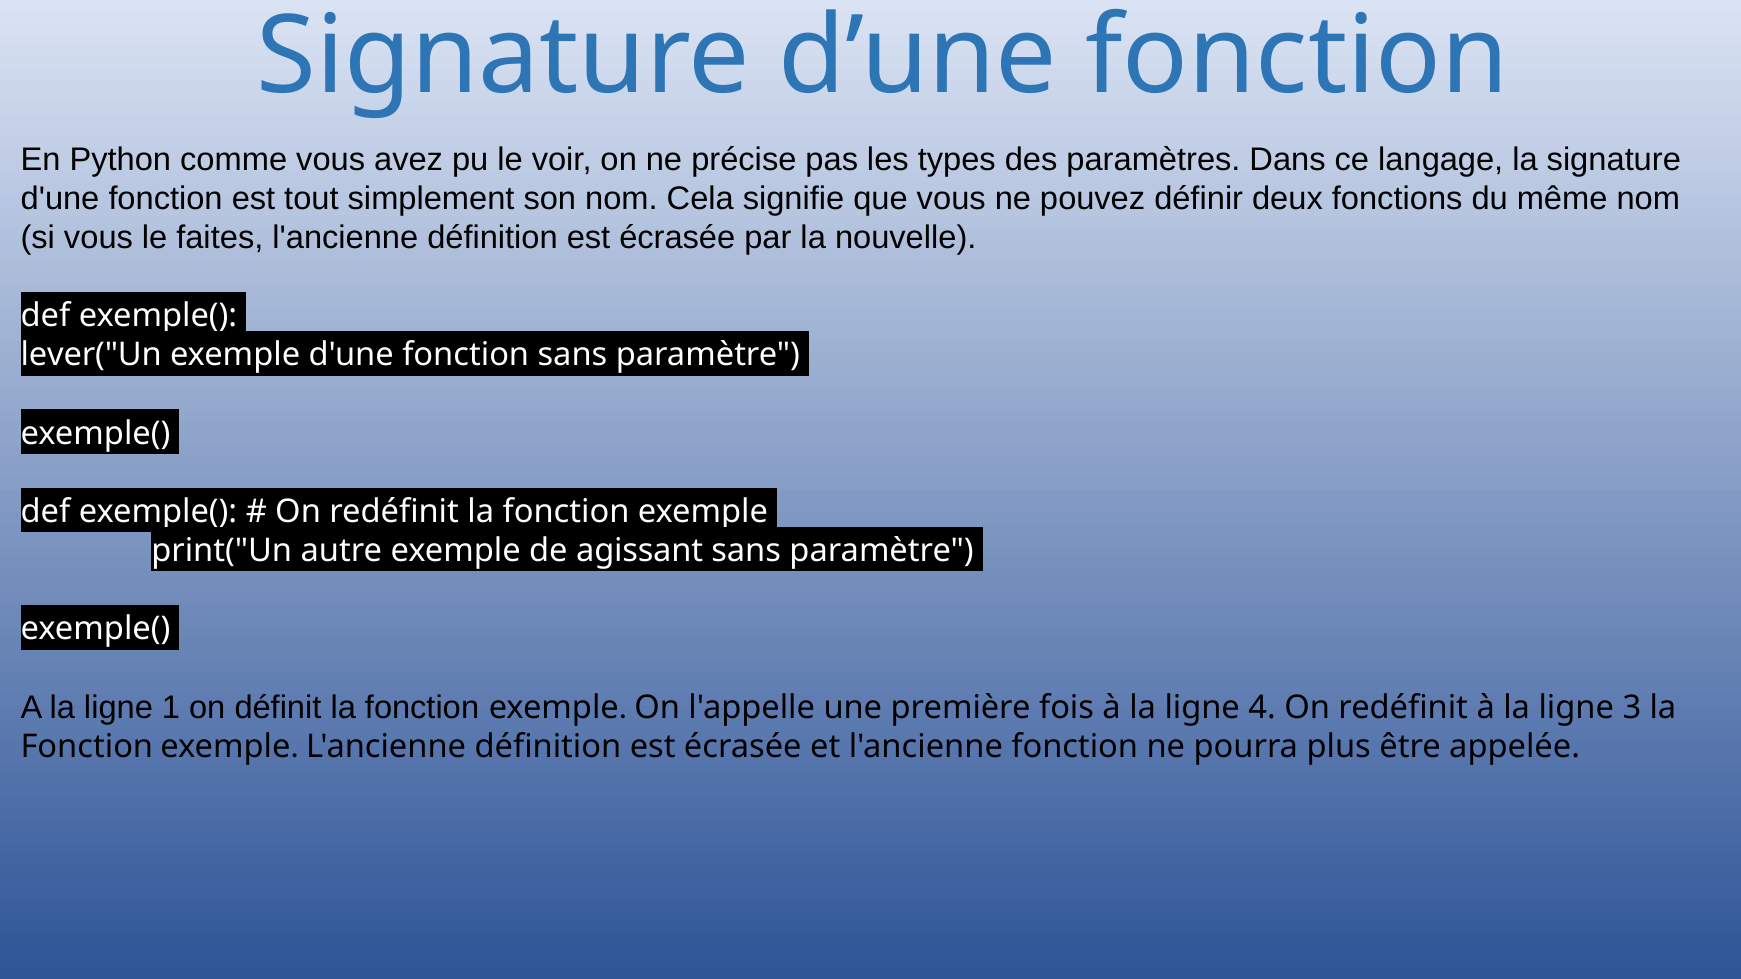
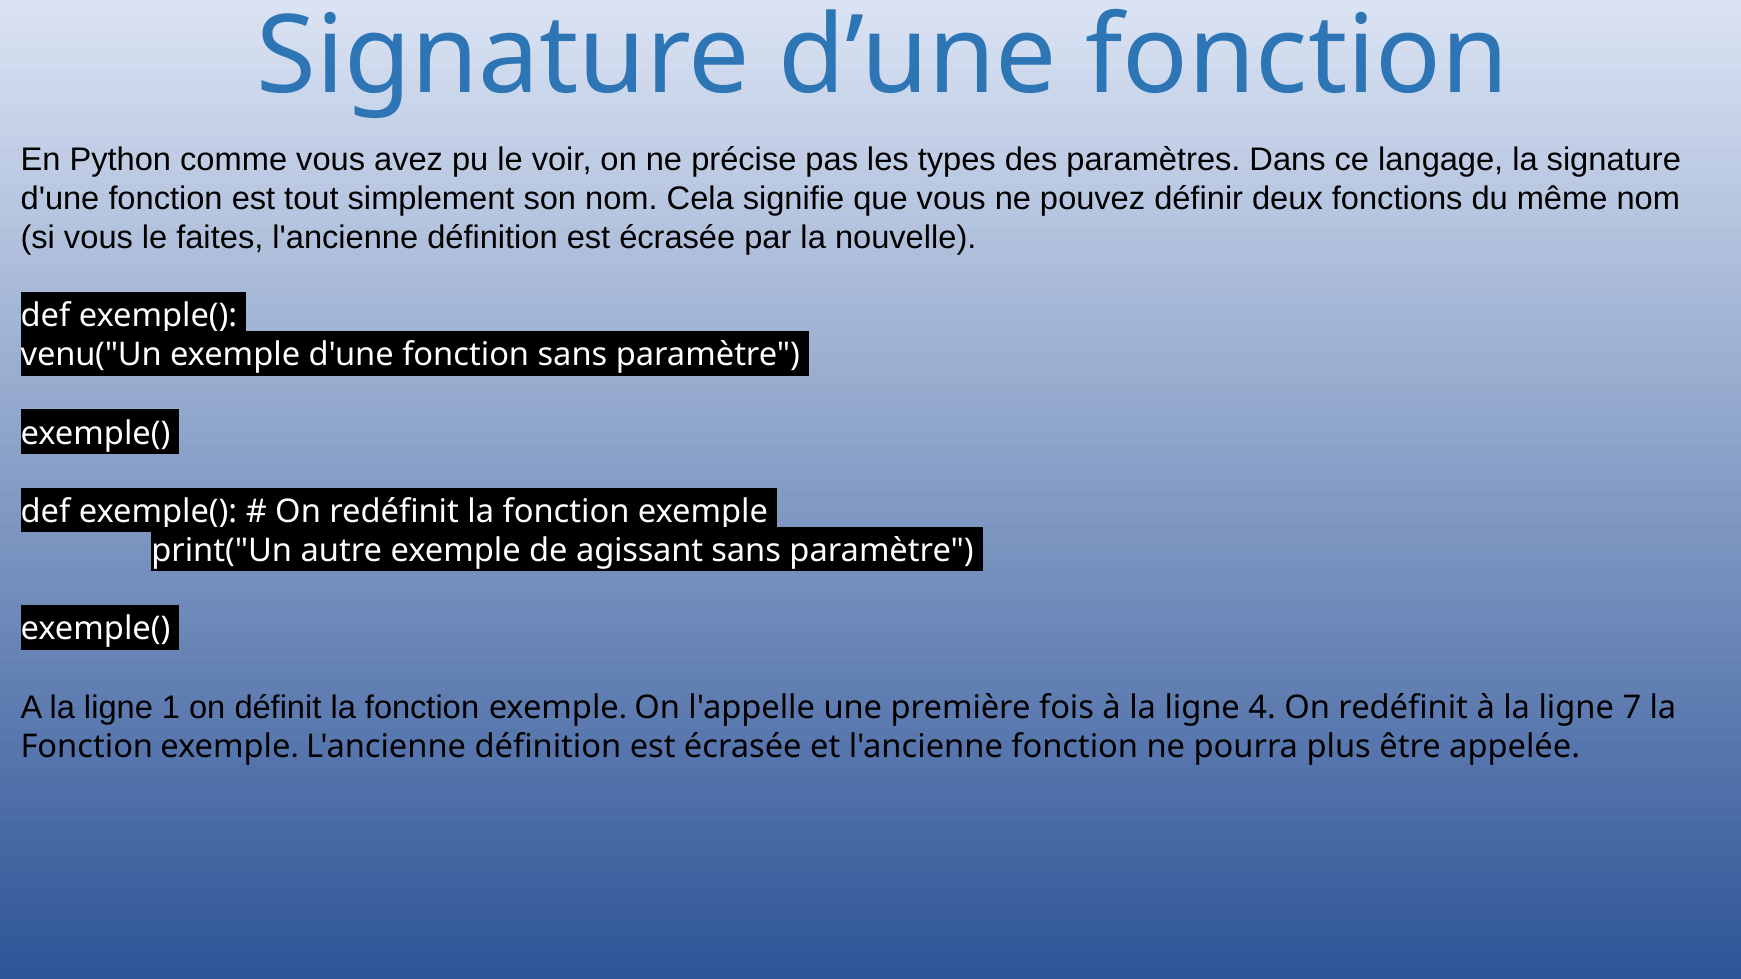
lever("Un: lever("Un -> venu("Un
3: 3 -> 7
